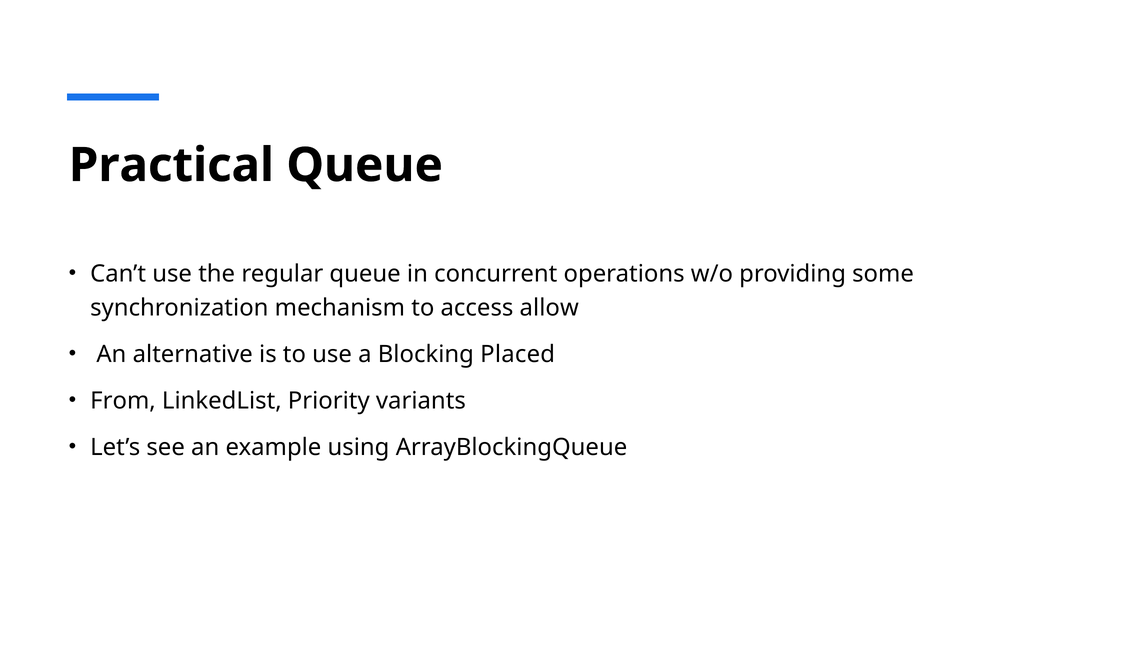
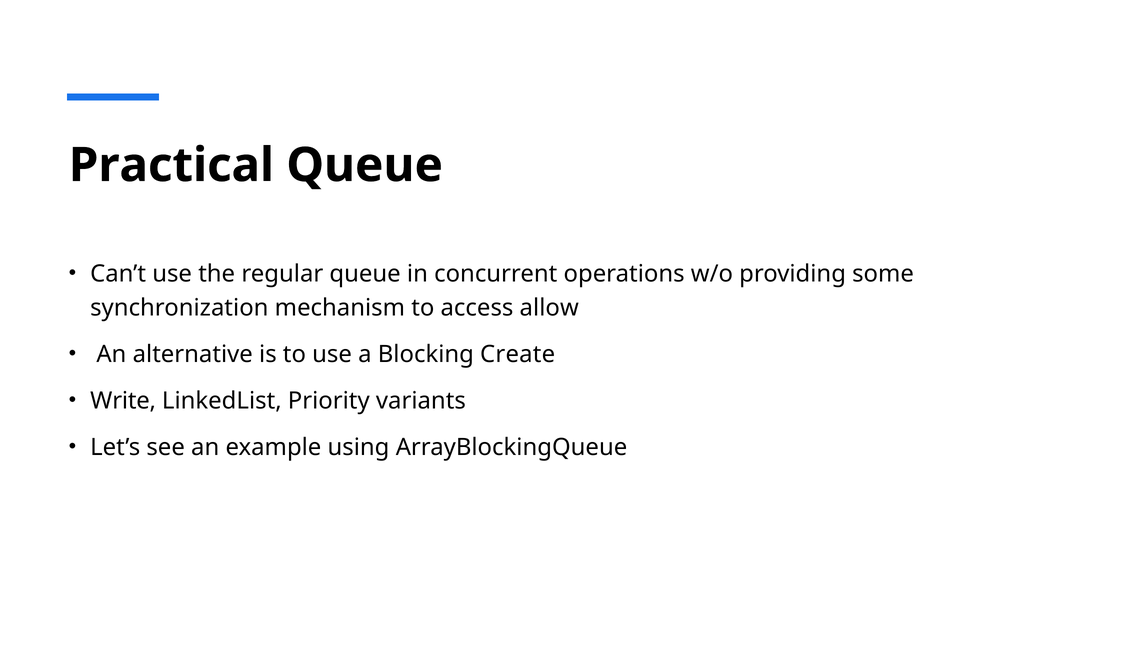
Placed: Placed -> Create
From: From -> Write
